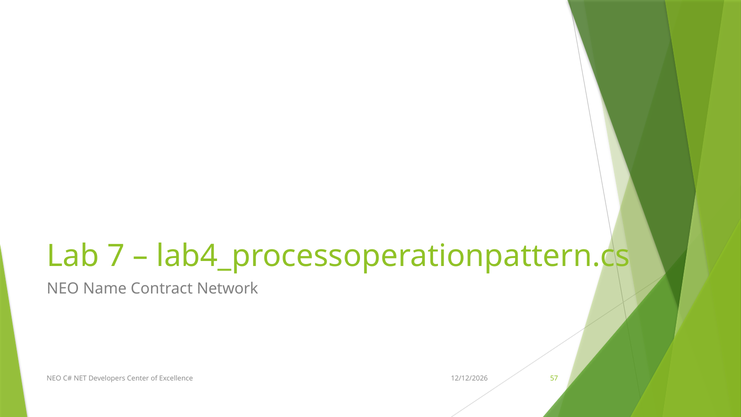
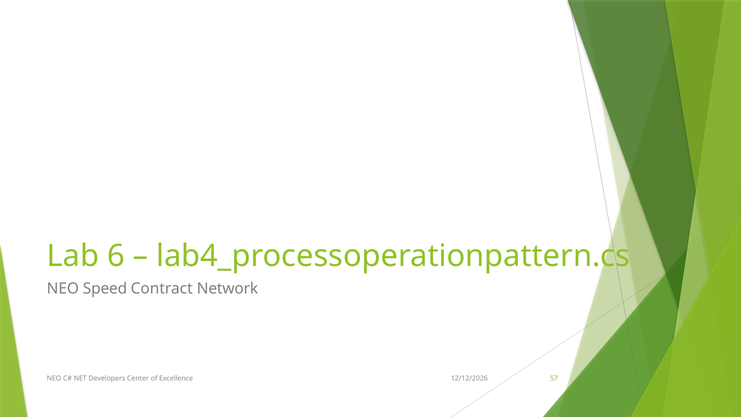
7: 7 -> 6
Name: Name -> Speed
